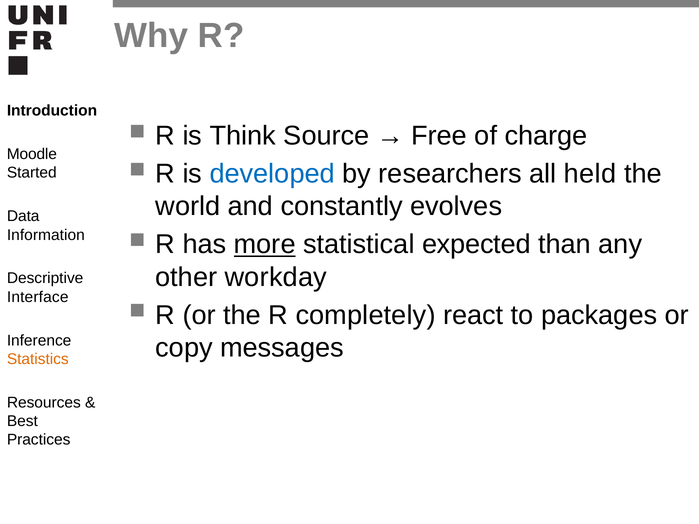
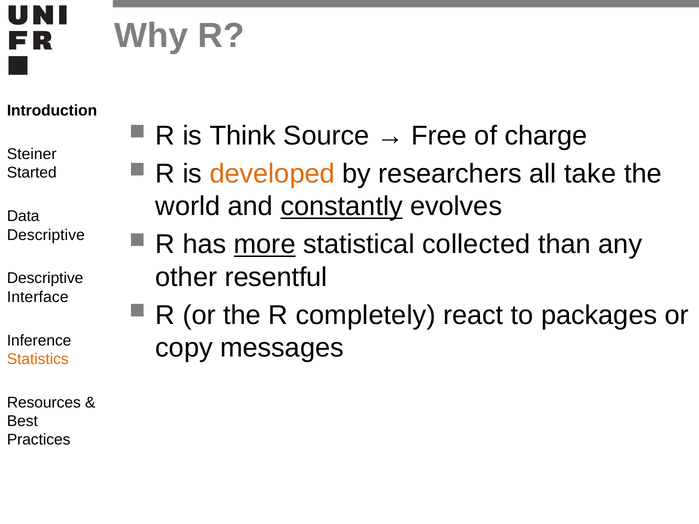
Moodle: Moodle -> Steiner
developed colour: blue -> orange
held: held -> take
constantly underline: none -> present
Information at (46, 235): Information -> Descriptive
expected: expected -> collected
workday: workday -> resentful
